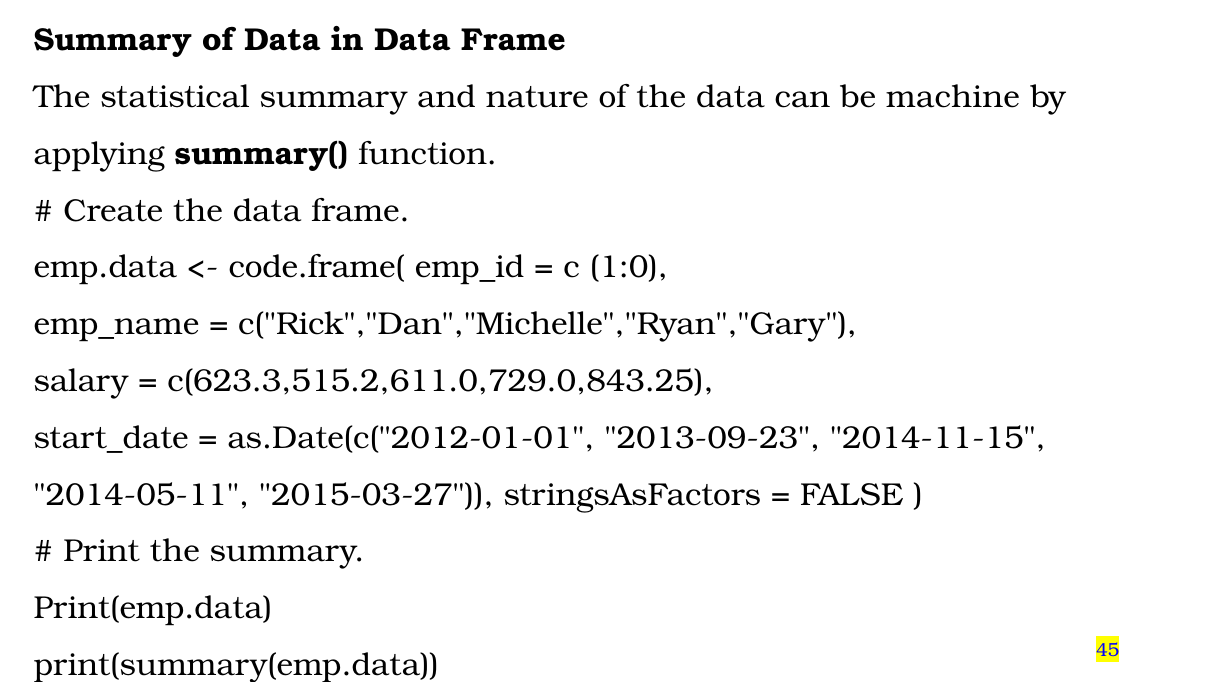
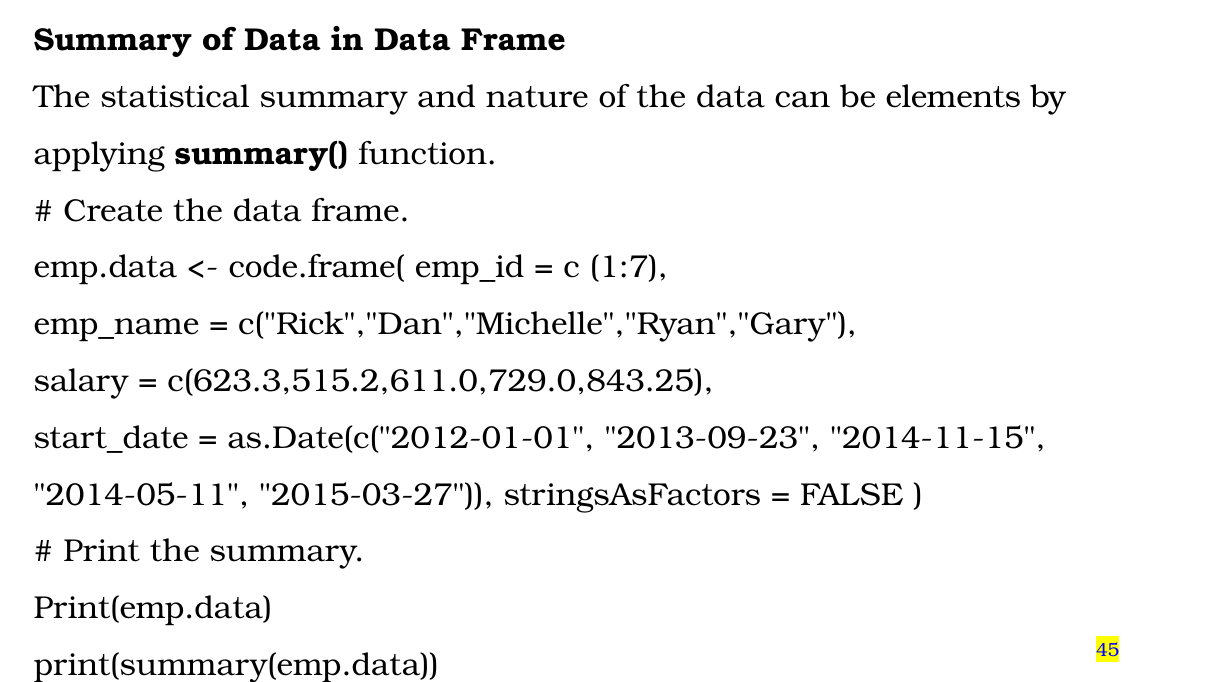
machine: machine -> elements
1:0: 1:0 -> 1:7
